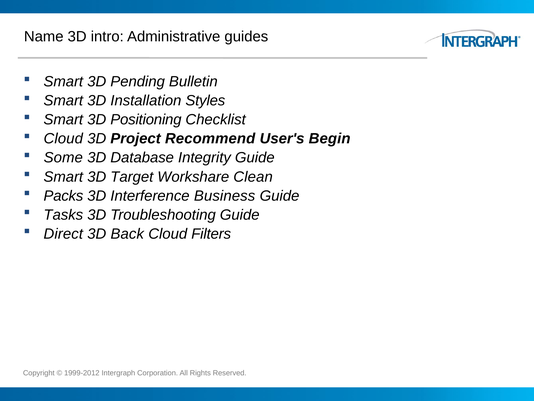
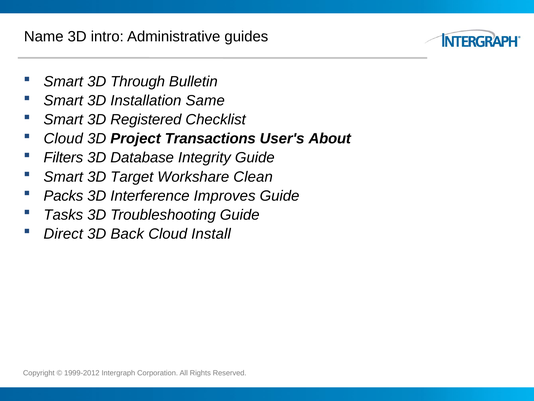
Pending: Pending -> Through
Styles: Styles -> Same
Positioning: Positioning -> Registered
Recommend: Recommend -> Transactions
Begin: Begin -> About
Some: Some -> Filters
Business: Business -> Improves
Filters: Filters -> Install
